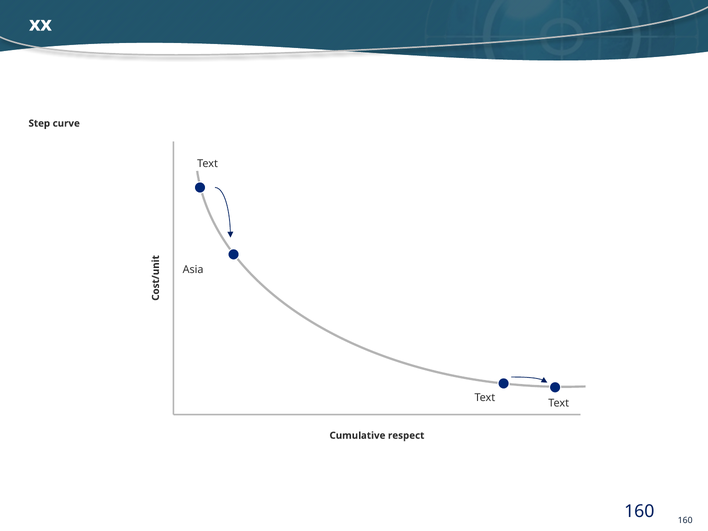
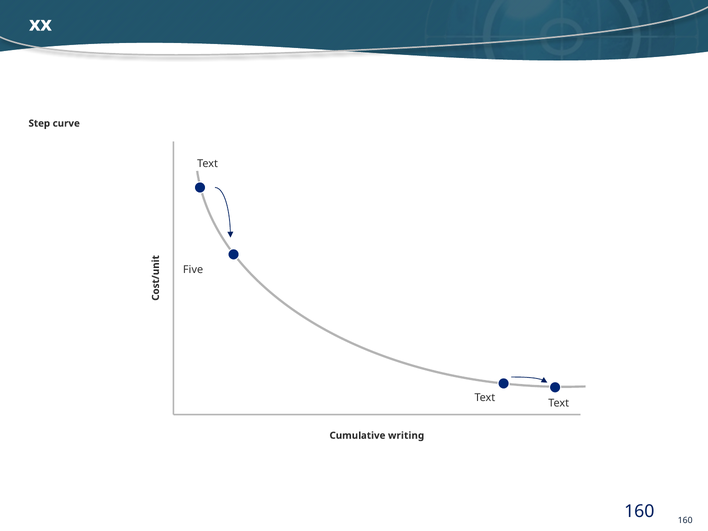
Asia: Asia -> Five
respect: respect -> writing
